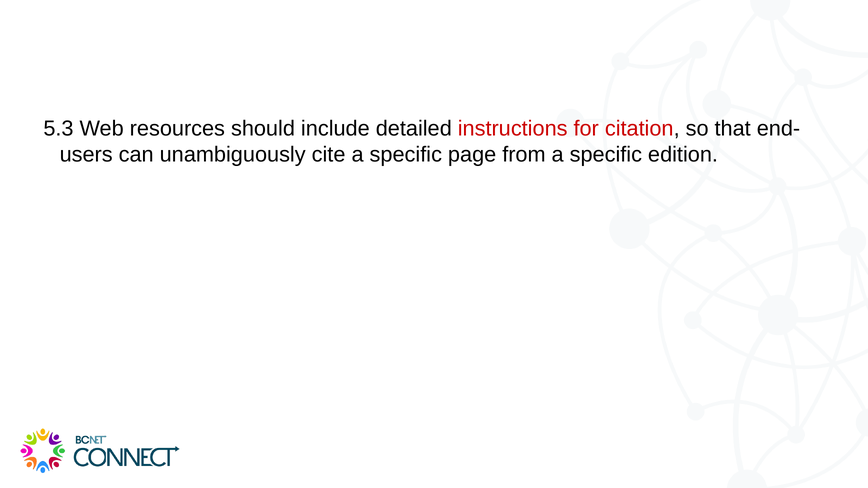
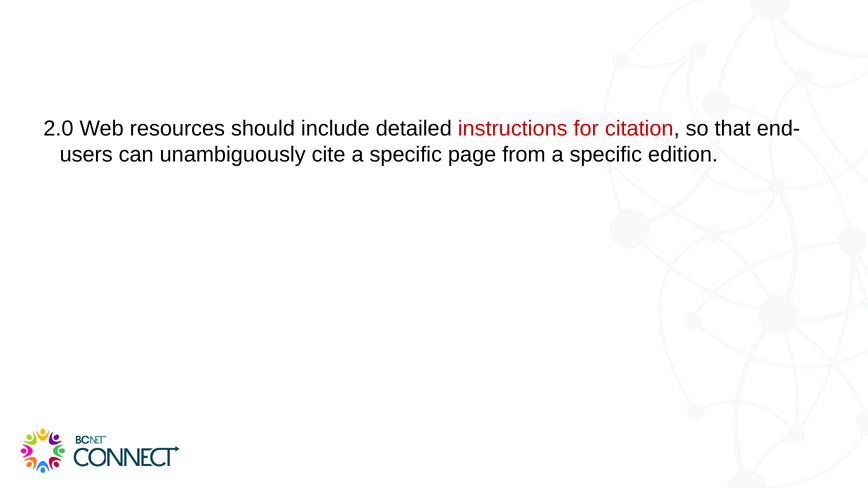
5.3: 5.3 -> 2.0
